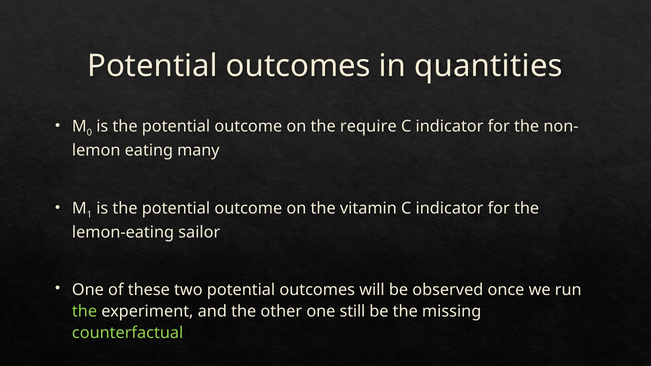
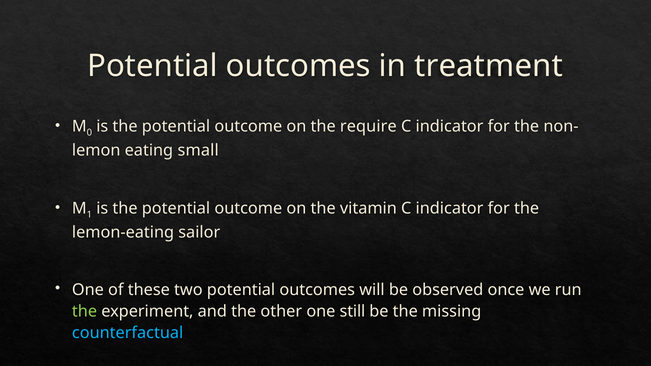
quantities: quantities -> treatment
many: many -> small
counterfactual colour: light green -> light blue
